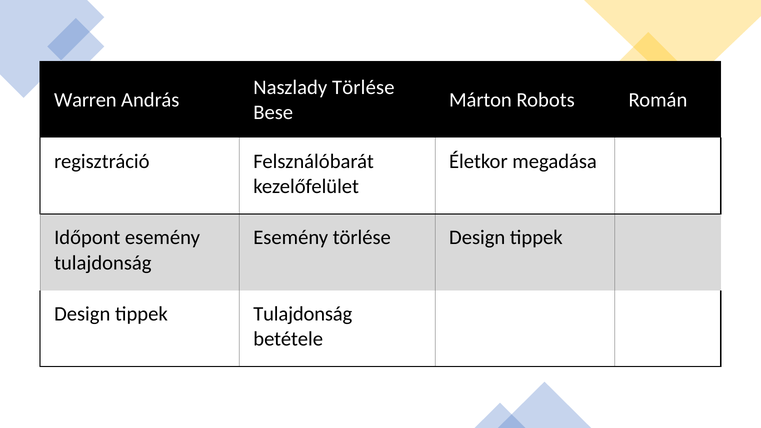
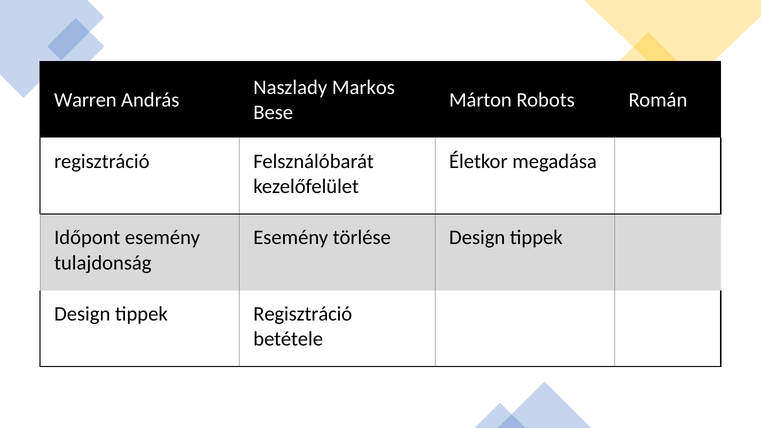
Naszlady Törlése: Törlése -> Markos
tippek Tulajdonság: Tulajdonság -> Regisztráció
